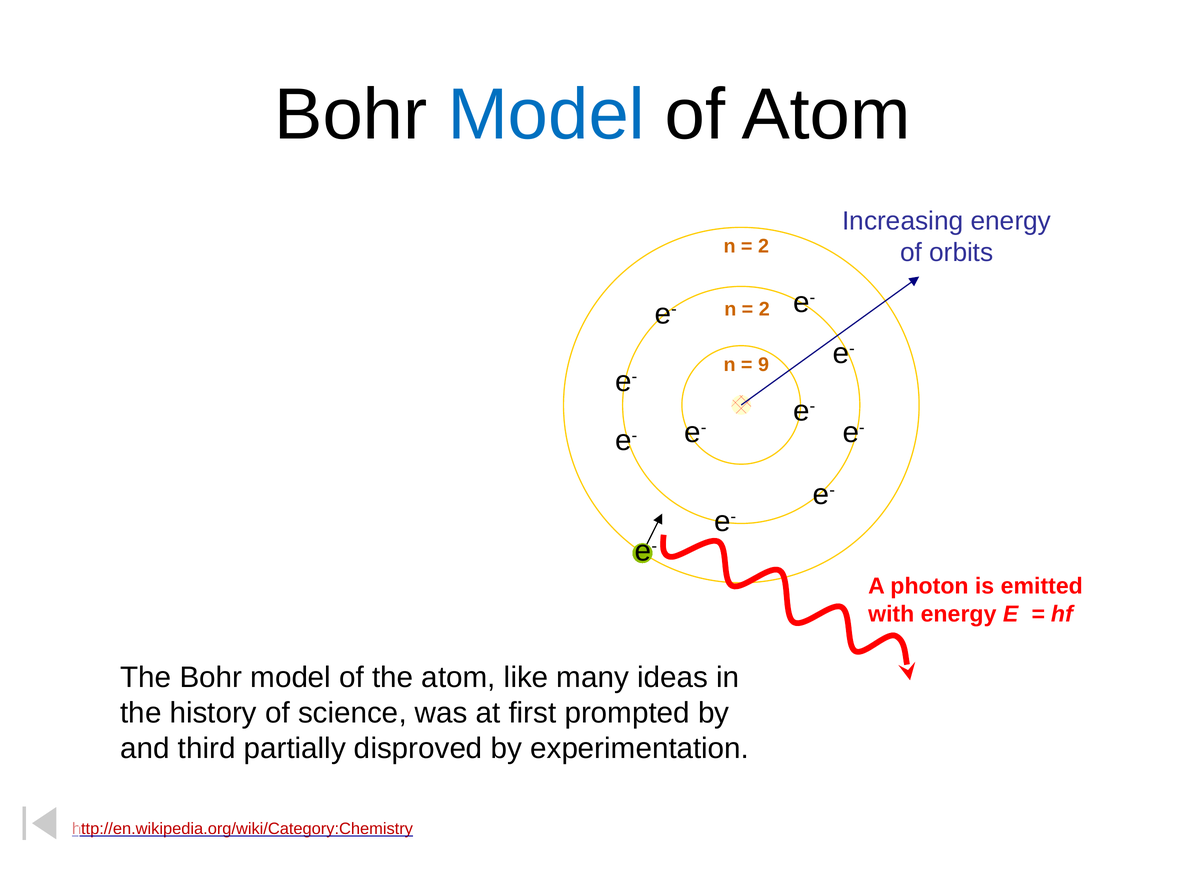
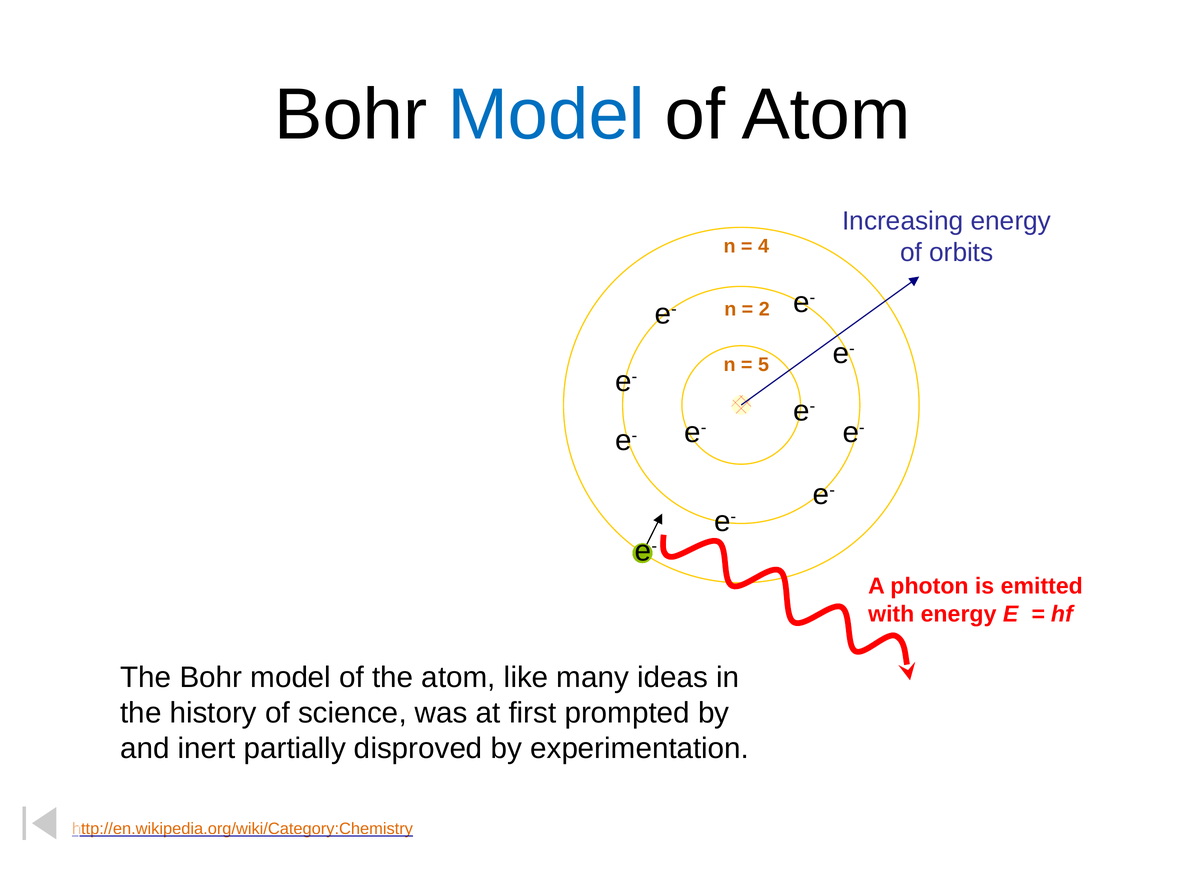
2 at (764, 246): 2 -> 4
9: 9 -> 5
third: third -> inert
http://en.wikipedia.org/wiki/Category:Chemistry colour: red -> orange
